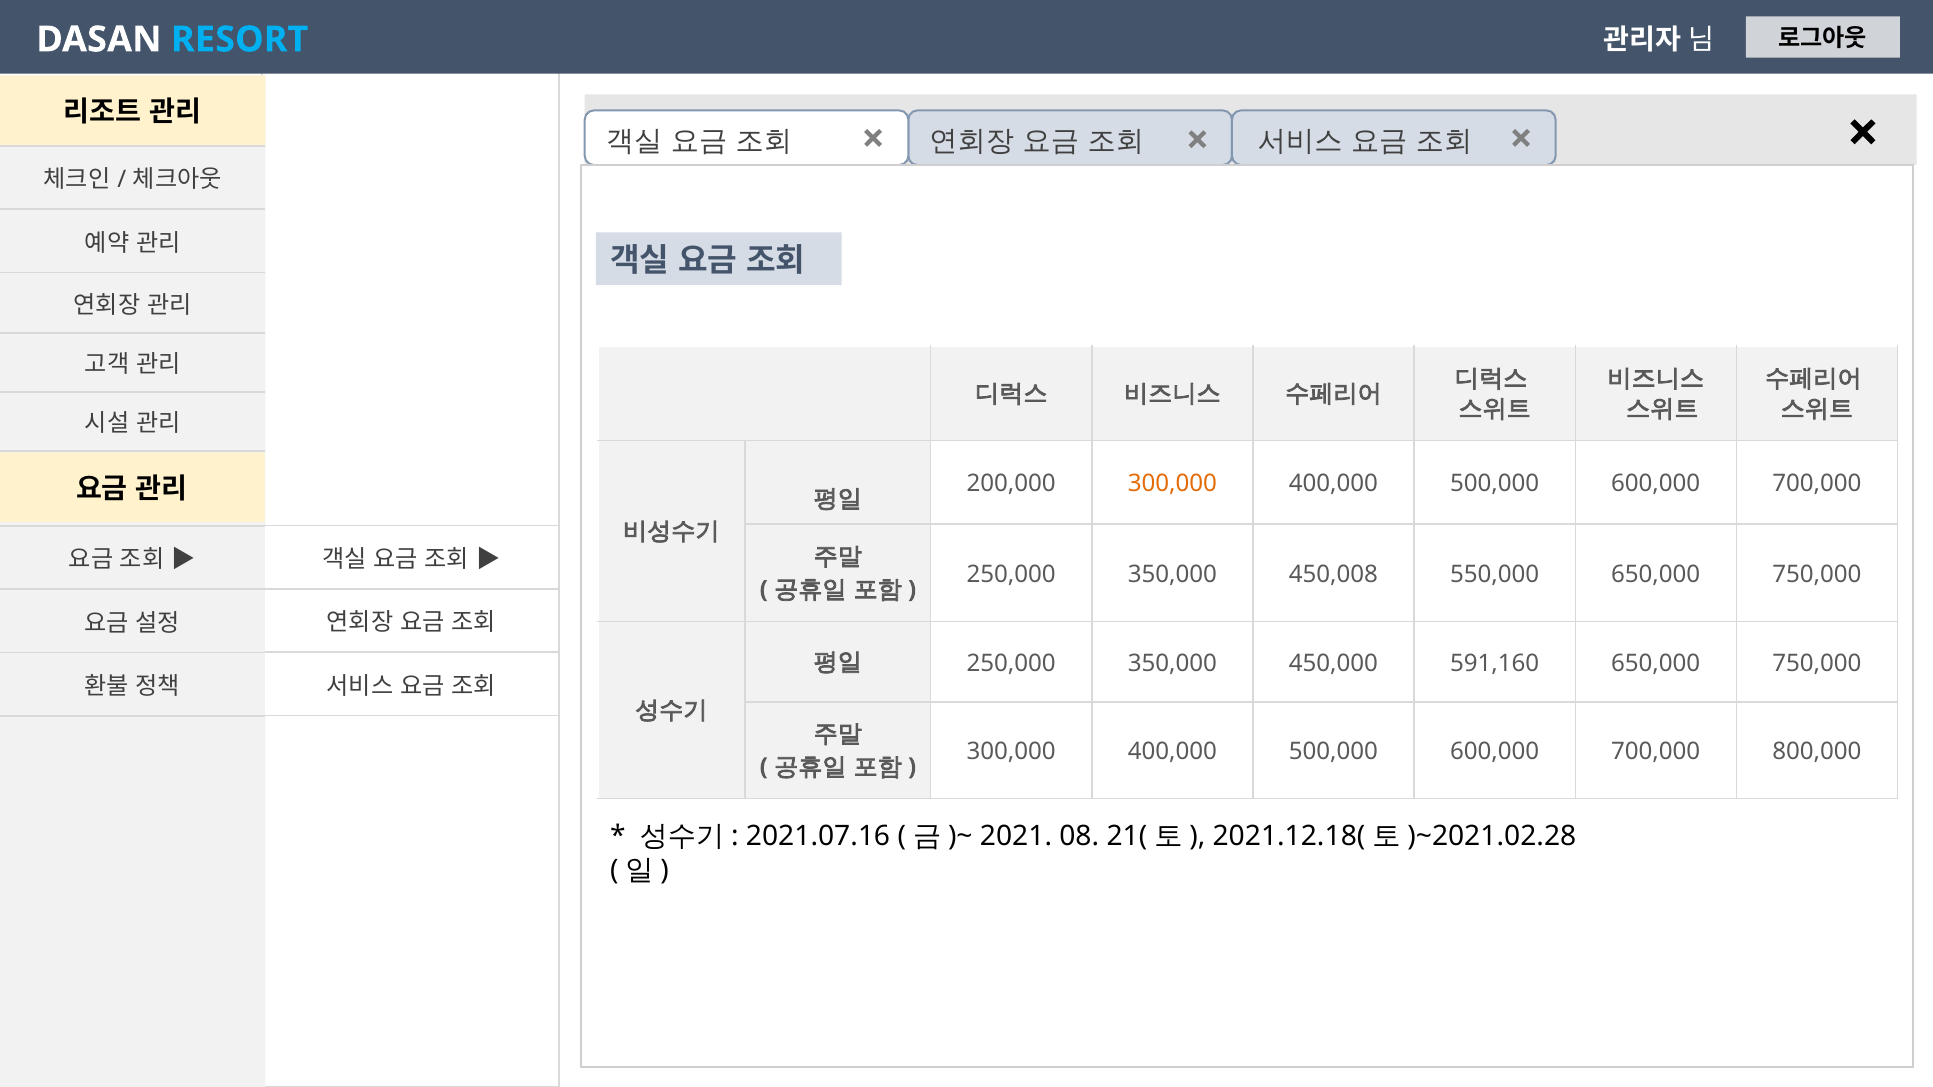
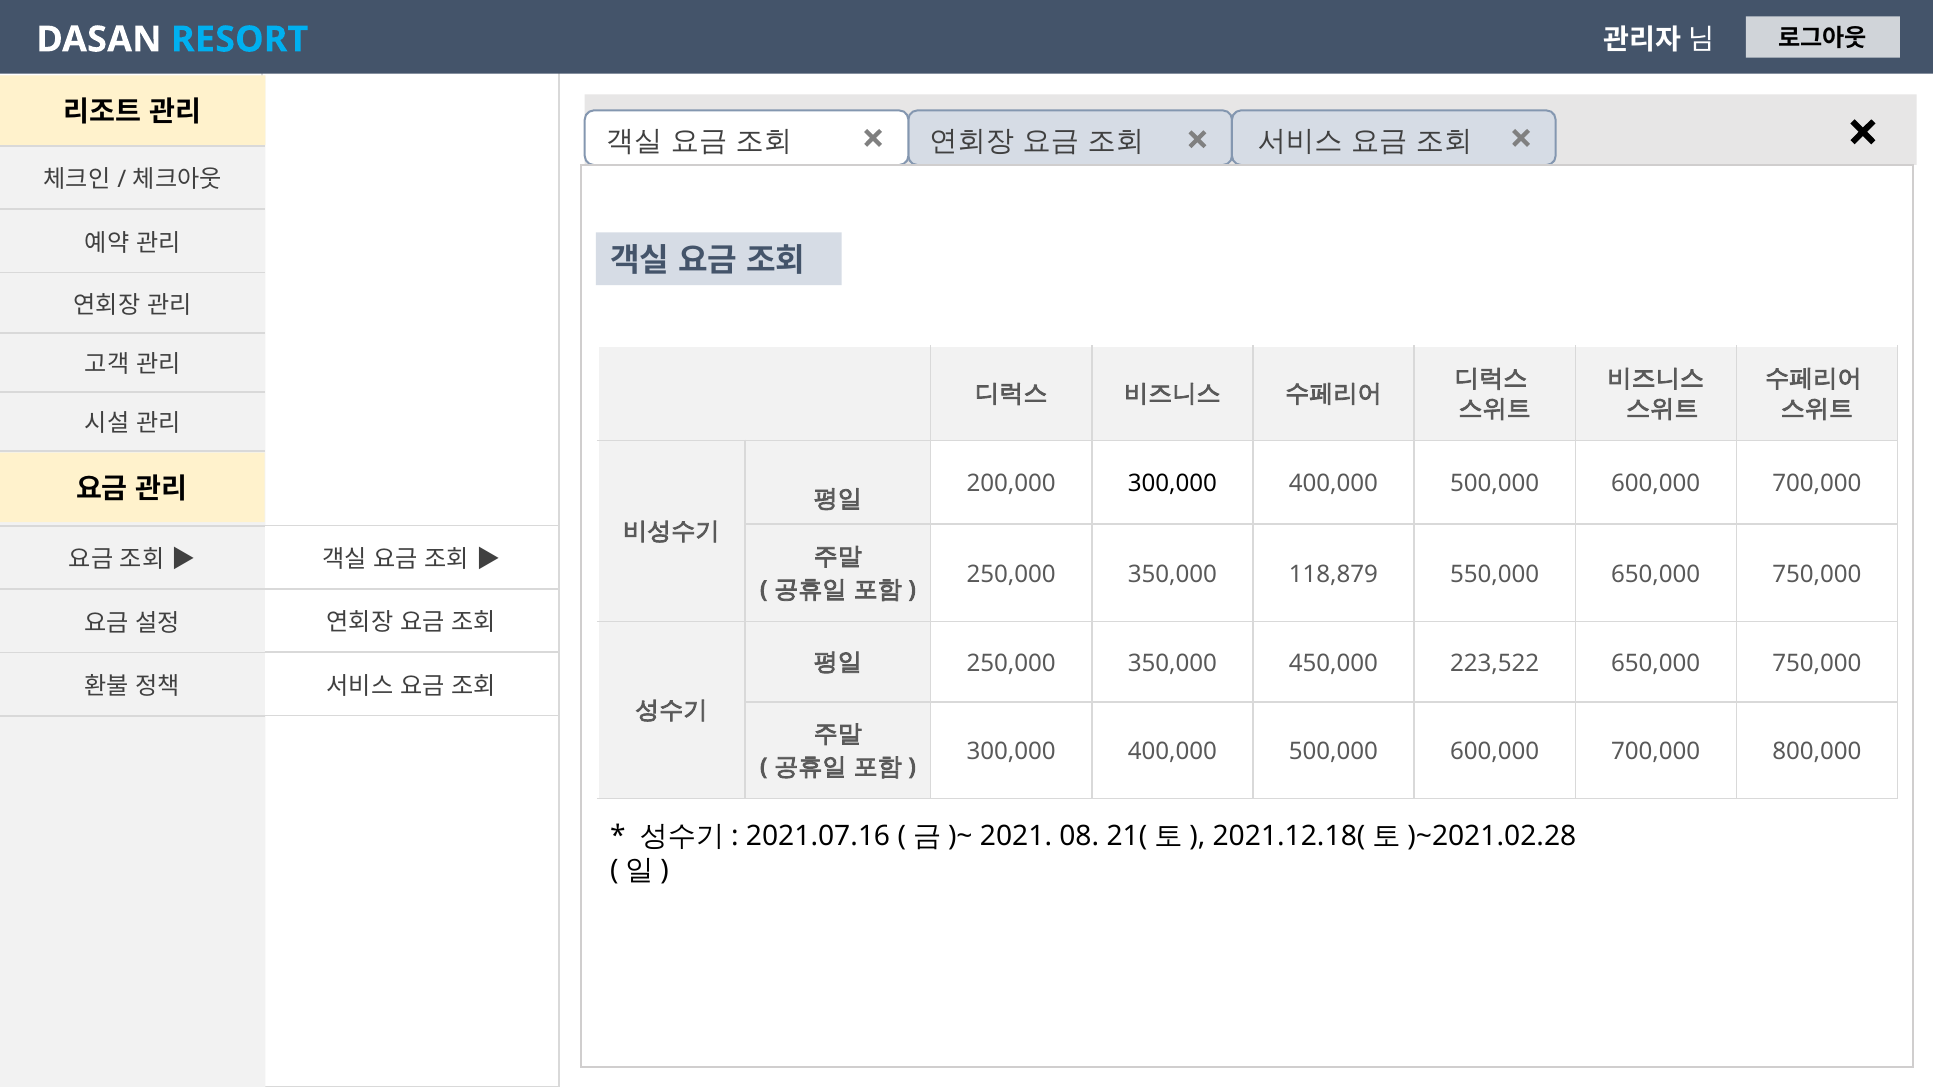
300,000 at (1172, 484) colour: orange -> black
450,008: 450,008 -> 118,879
591,160: 591,160 -> 223,522
